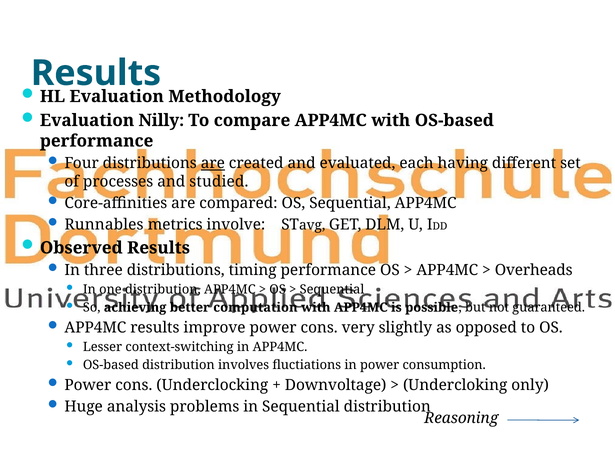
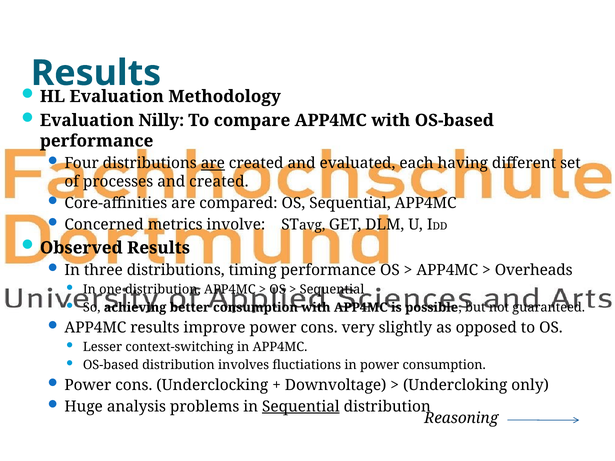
and studied: studied -> created
Runnables: Runnables -> Concerned
better computation: computation -> consumption
Sequential at (301, 407) underline: none -> present
